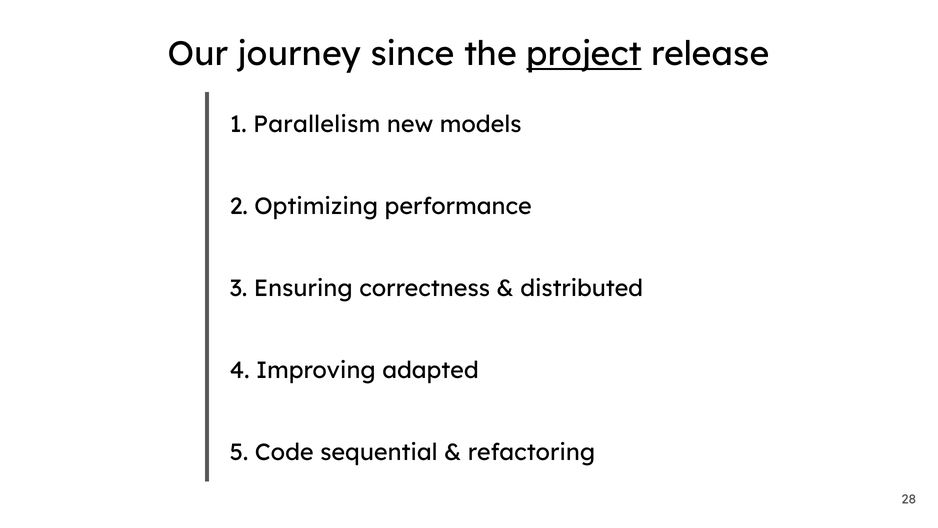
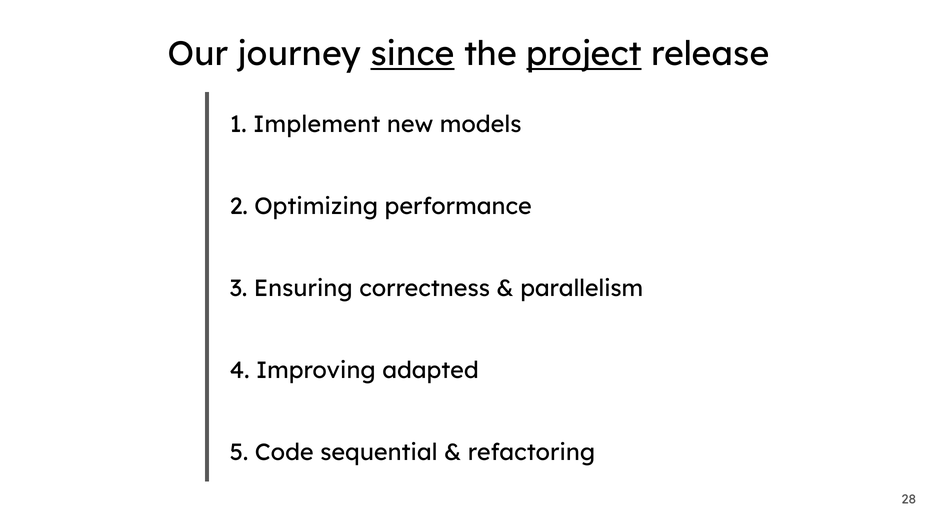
since underline: none -> present
Parallelism: Parallelism -> Implement
distributed: distributed -> parallelism
